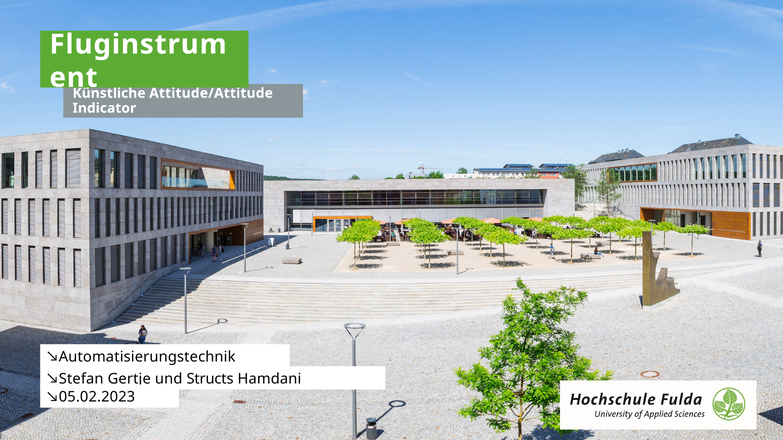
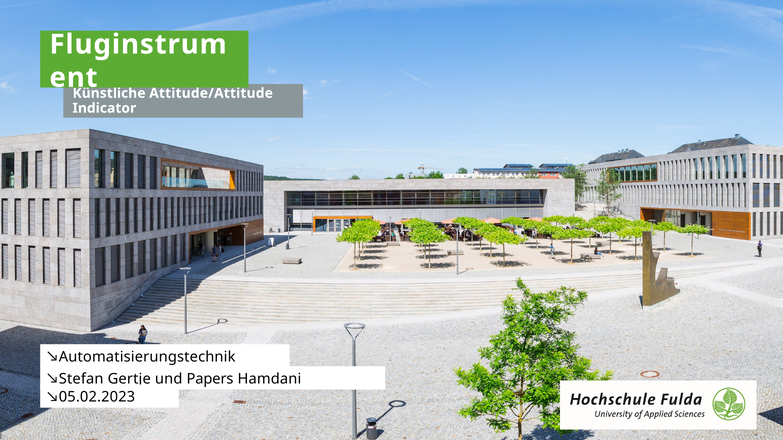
Structs: Structs -> Papers
